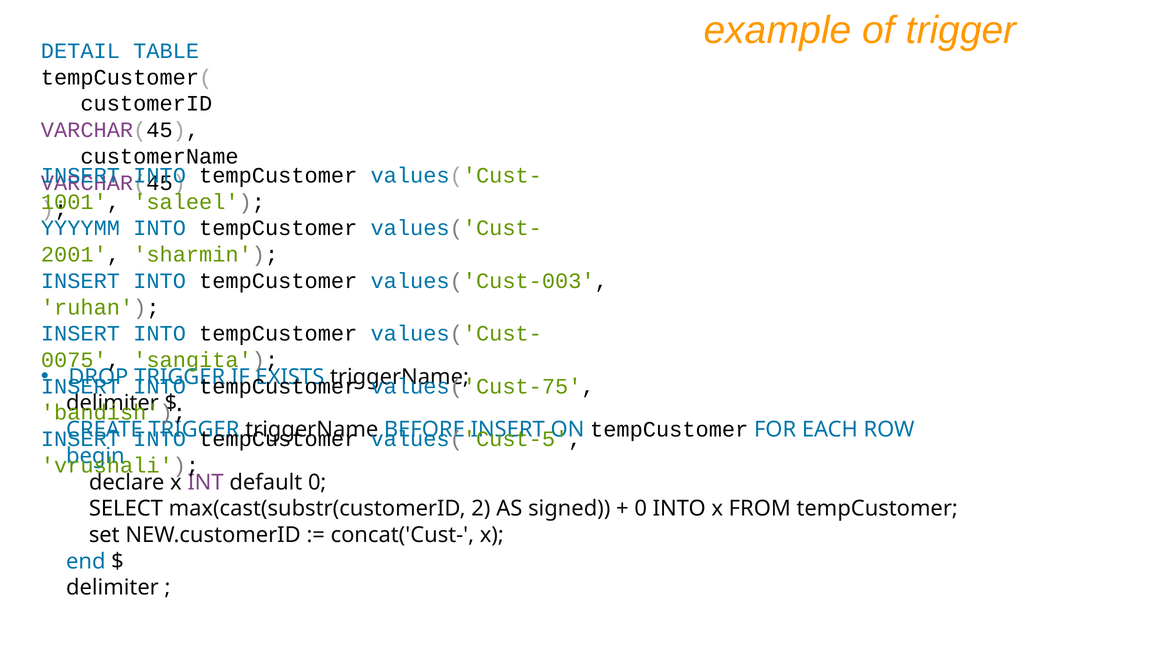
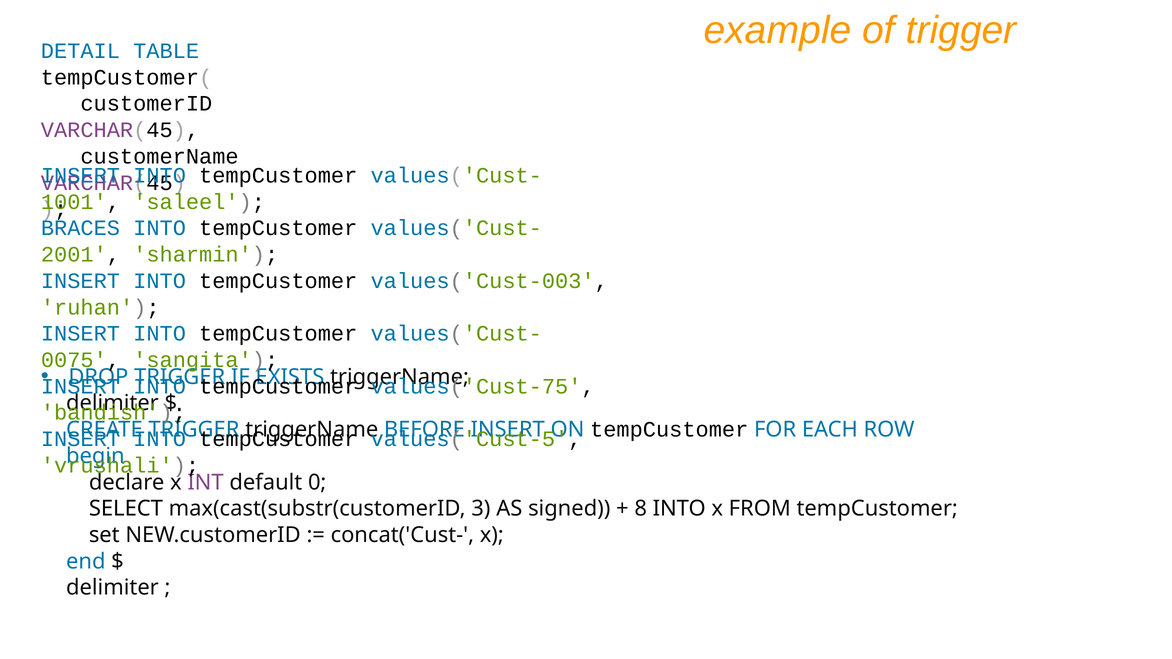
YYYYMM: YYYYMM -> BRACES
2: 2 -> 3
0 at (641, 509): 0 -> 8
